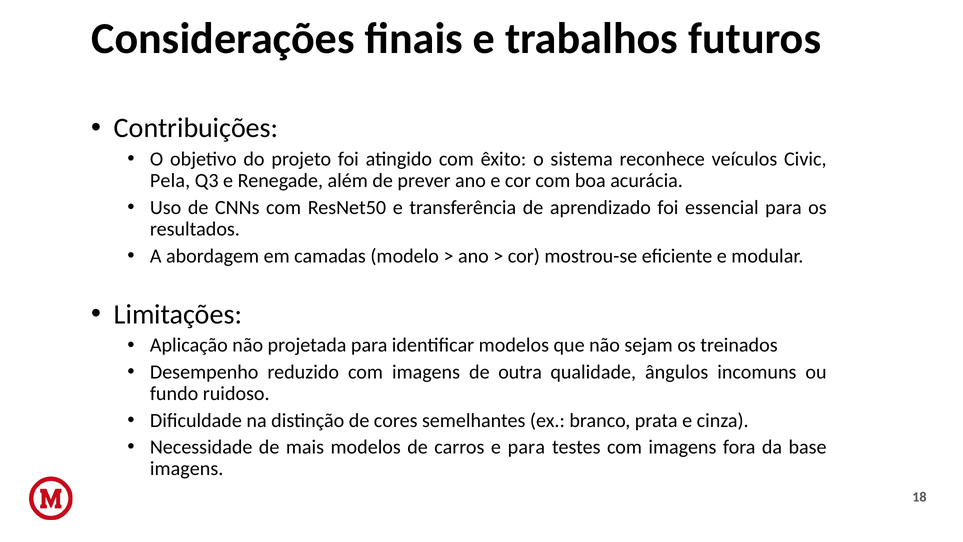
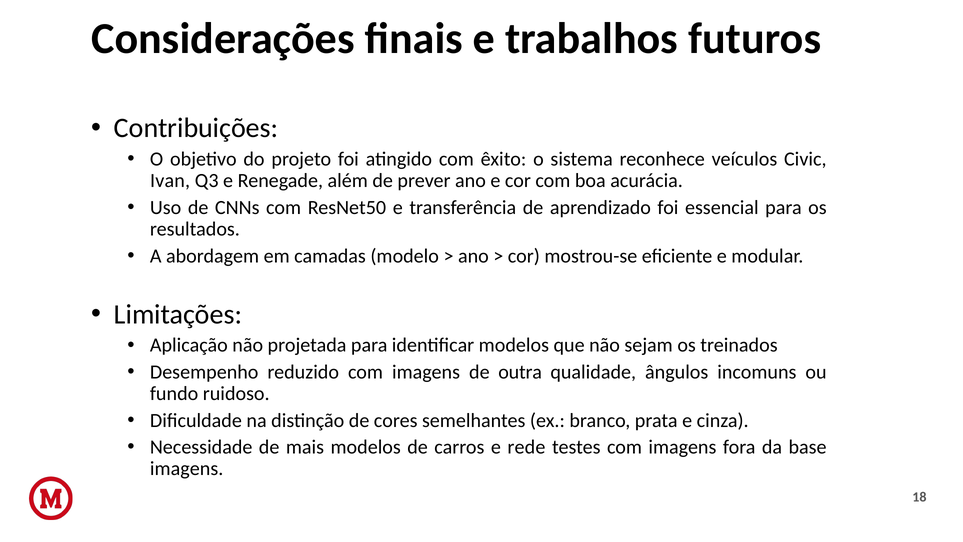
Pela: Pela -> Ivan
e para: para -> rede
